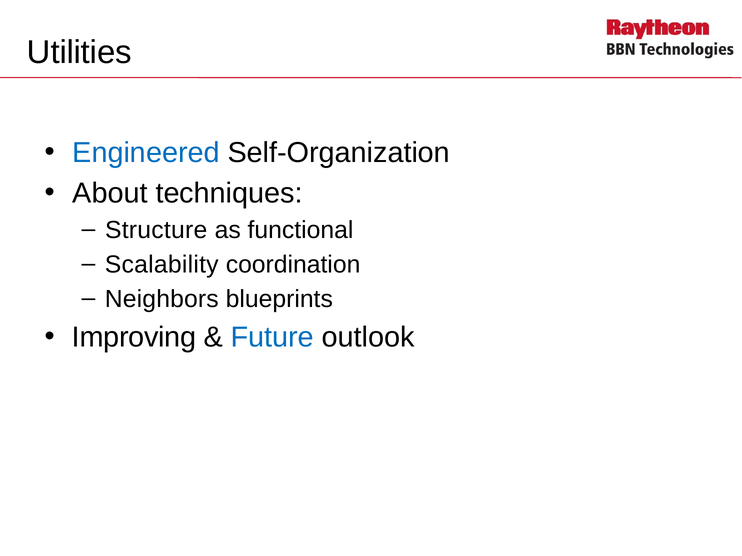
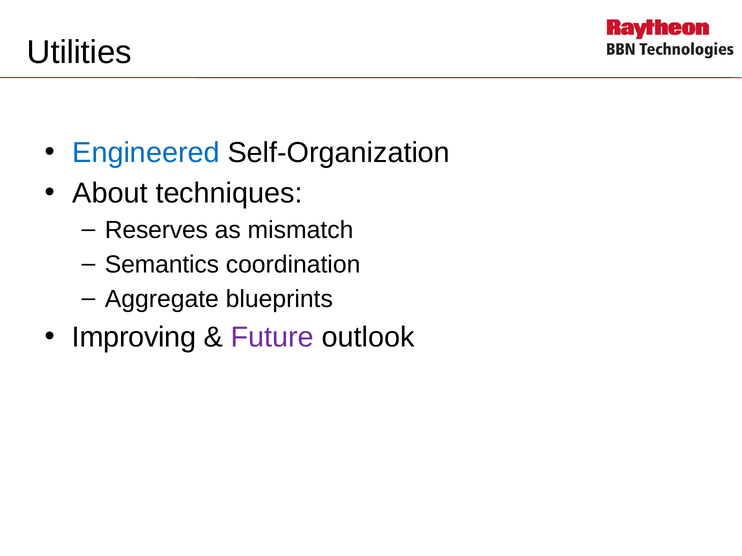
Structure: Structure -> Reserves
functional: functional -> mismatch
Scalability: Scalability -> Semantics
Neighbors: Neighbors -> Aggregate
Future colour: blue -> purple
